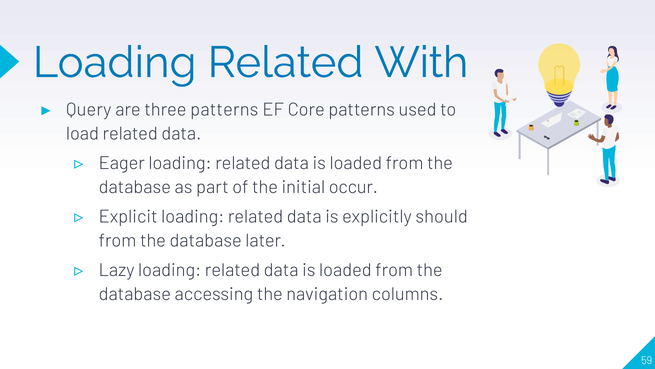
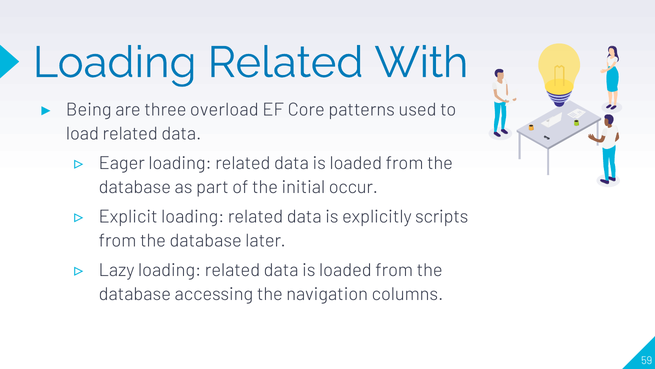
Query: Query -> Being
three patterns: patterns -> overload
should: should -> scripts
